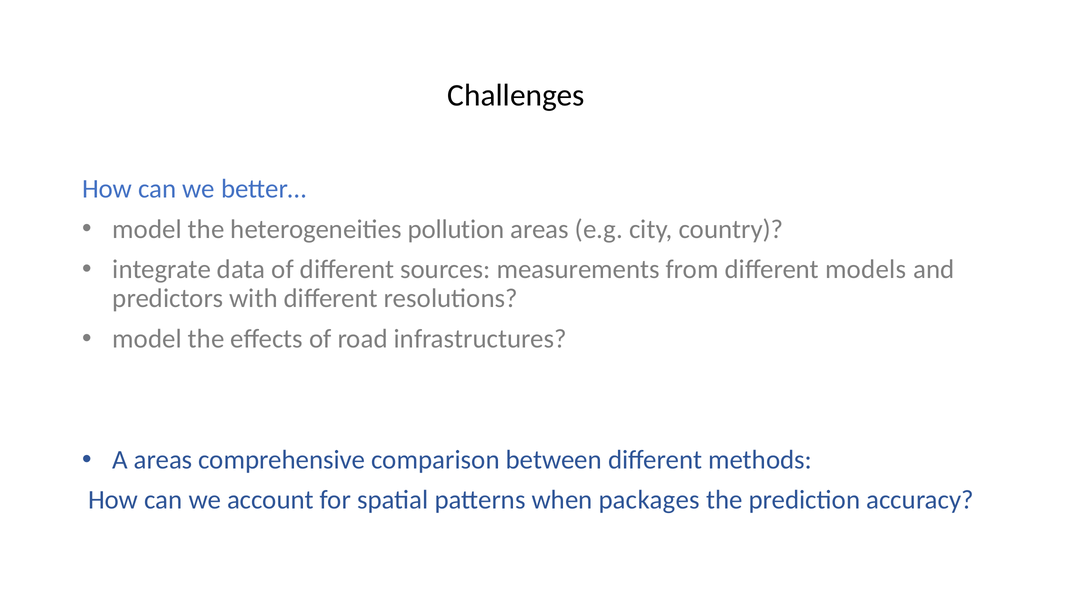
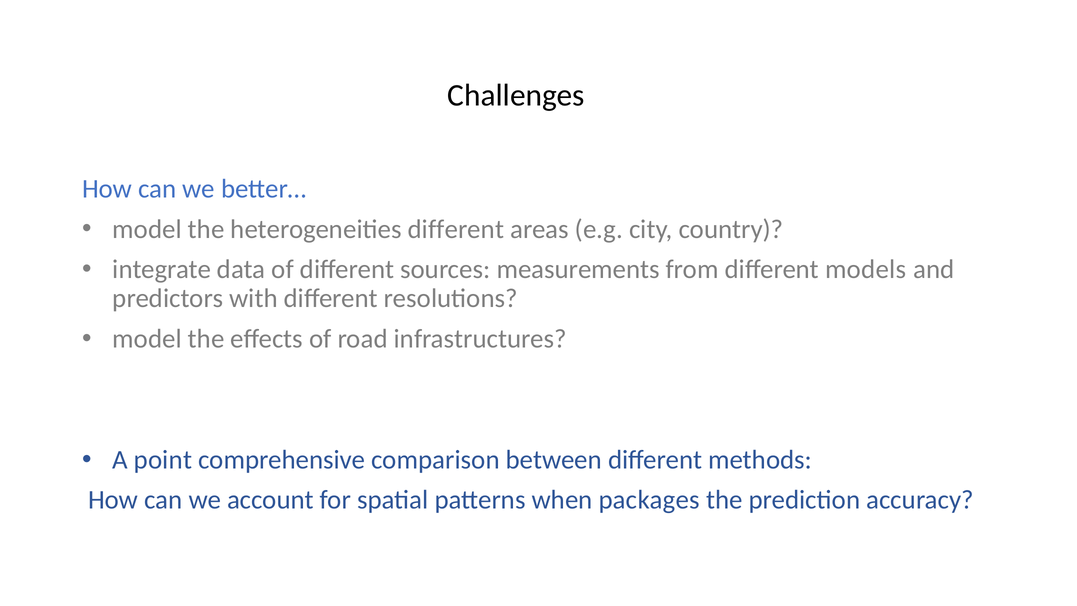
heterogeneities pollution: pollution -> different
A areas: areas -> point
